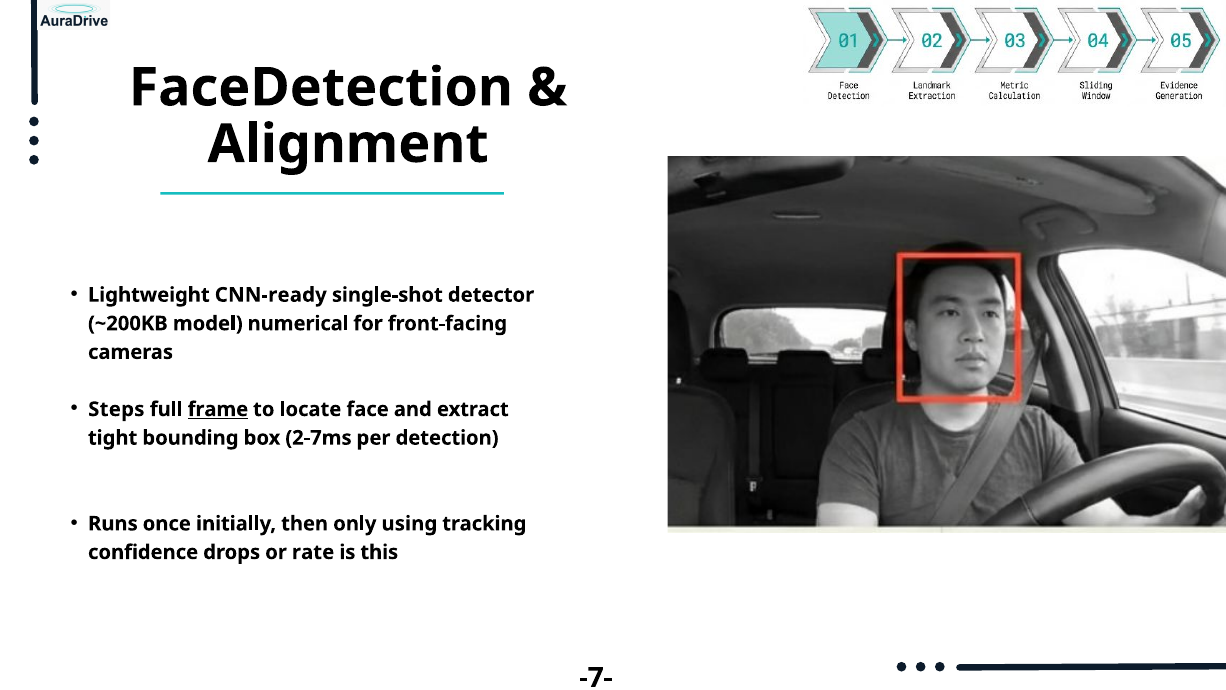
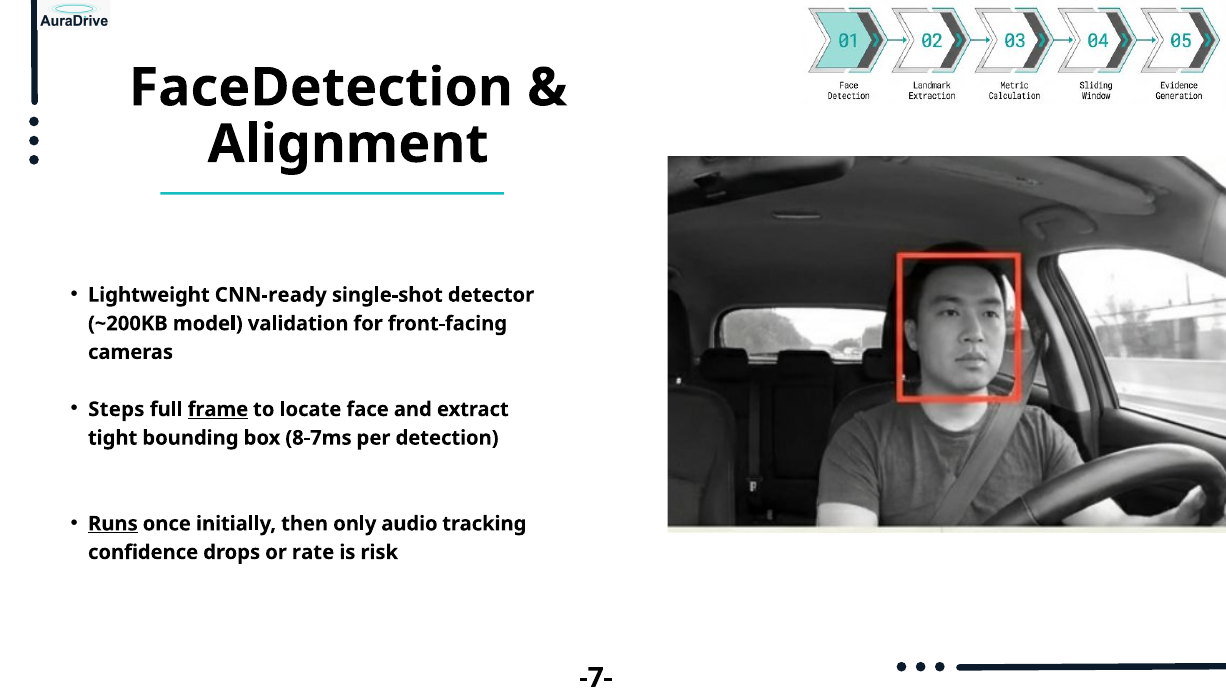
numerical: numerical -> validation
2-7ms: 2-7ms -> 8-7ms
Runs underline: none -> present
using: using -> audio
this: this -> risk
